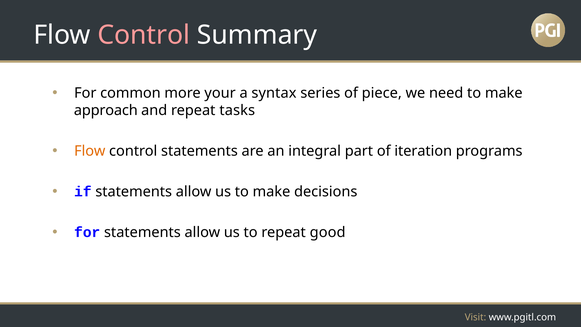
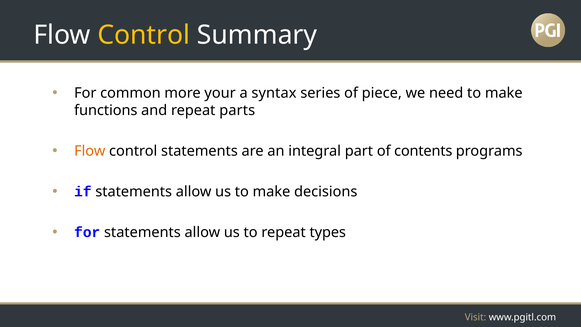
Control at (144, 35) colour: pink -> yellow
approach: approach -> functions
tasks: tasks -> parts
iteration: iteration -> contents
good: good -> types
